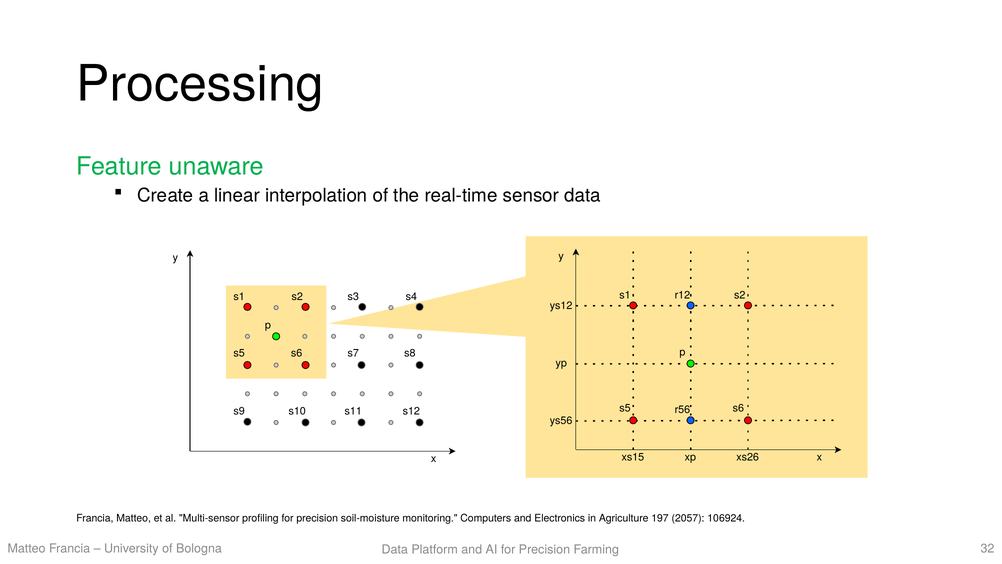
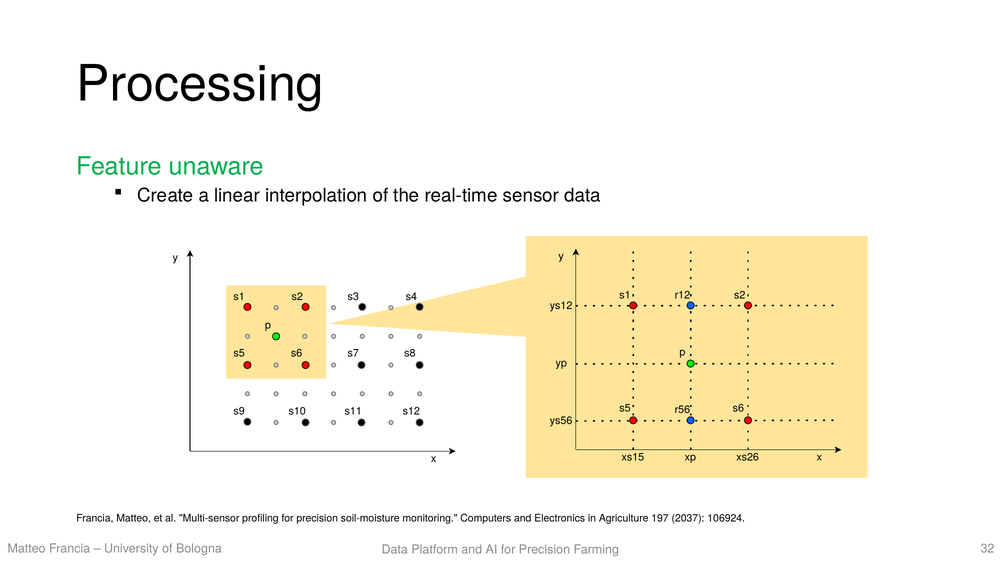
2057: 2057 -> 2037
